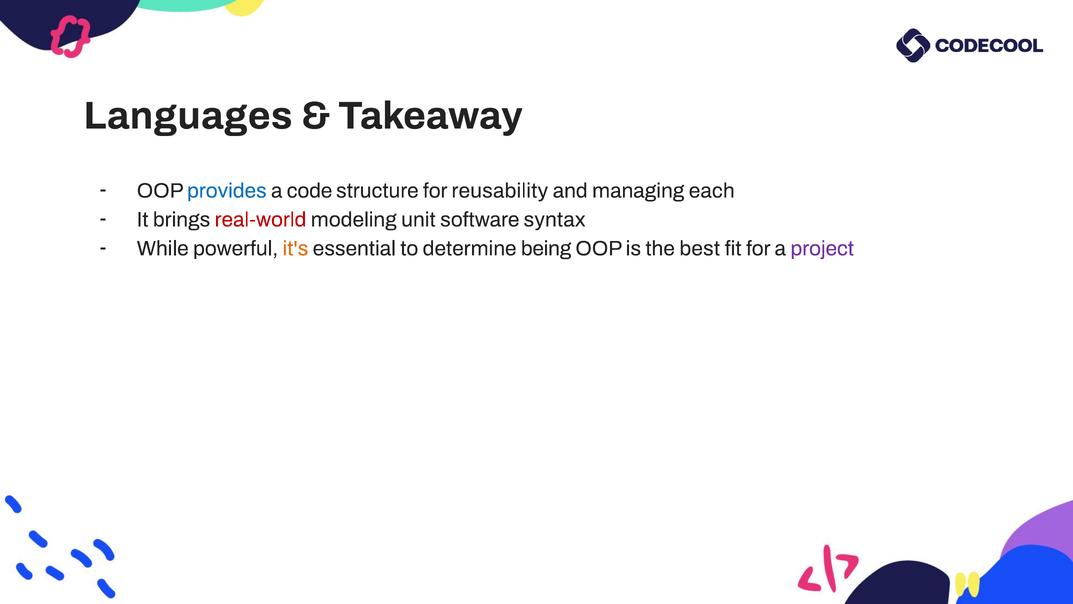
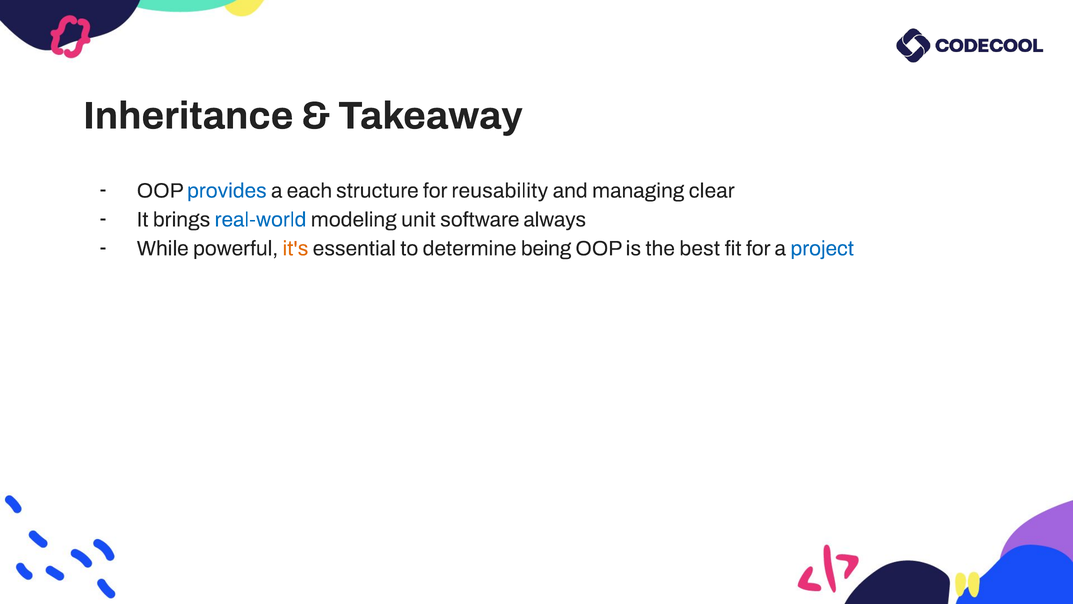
Languages: Languages -> Inheritance
code: code -> each
each: each -> clear
real-world colour: red -> blue
syntax: syntax -> always
project colour: purple -> blue
